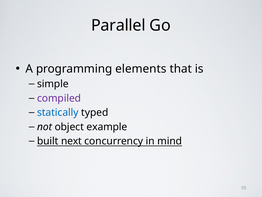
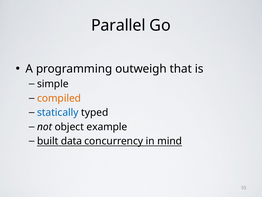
elements: elements -> outweigh
compiled colour: purple -> orange
next: next -> data
